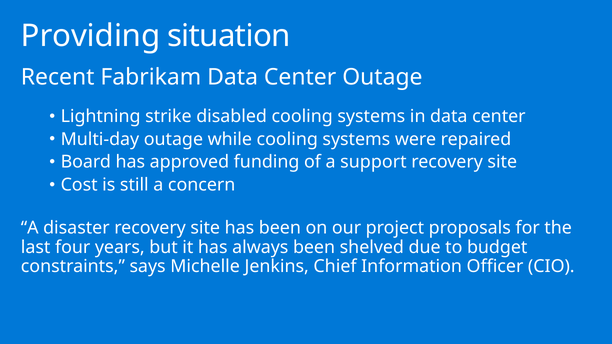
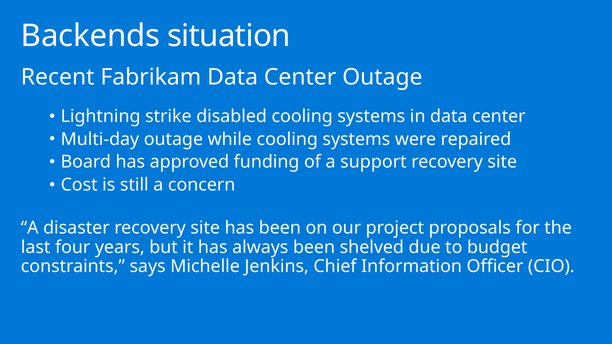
Providing: Providing -> Backends
